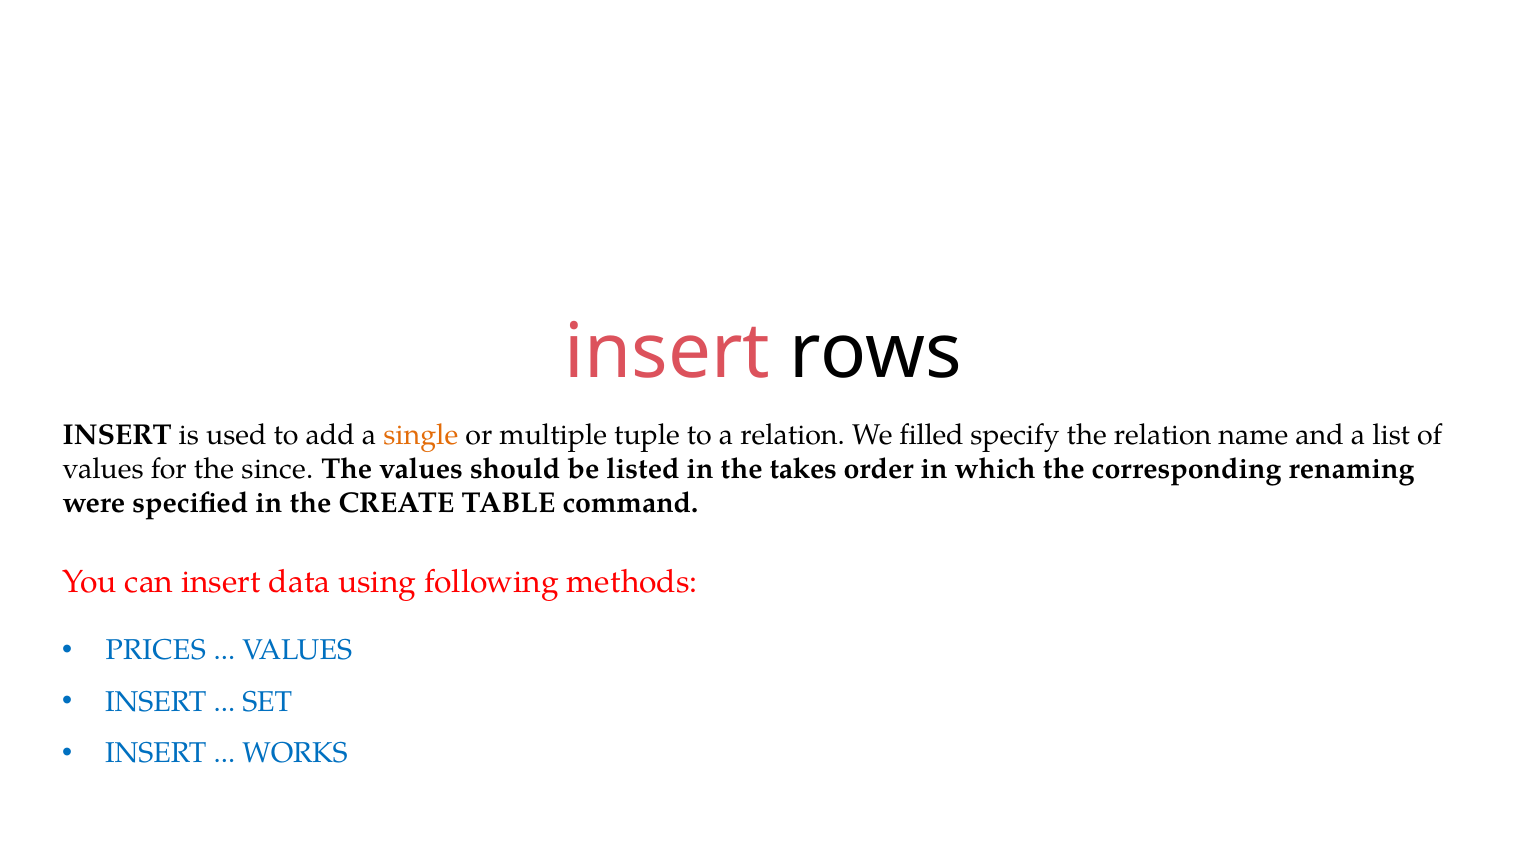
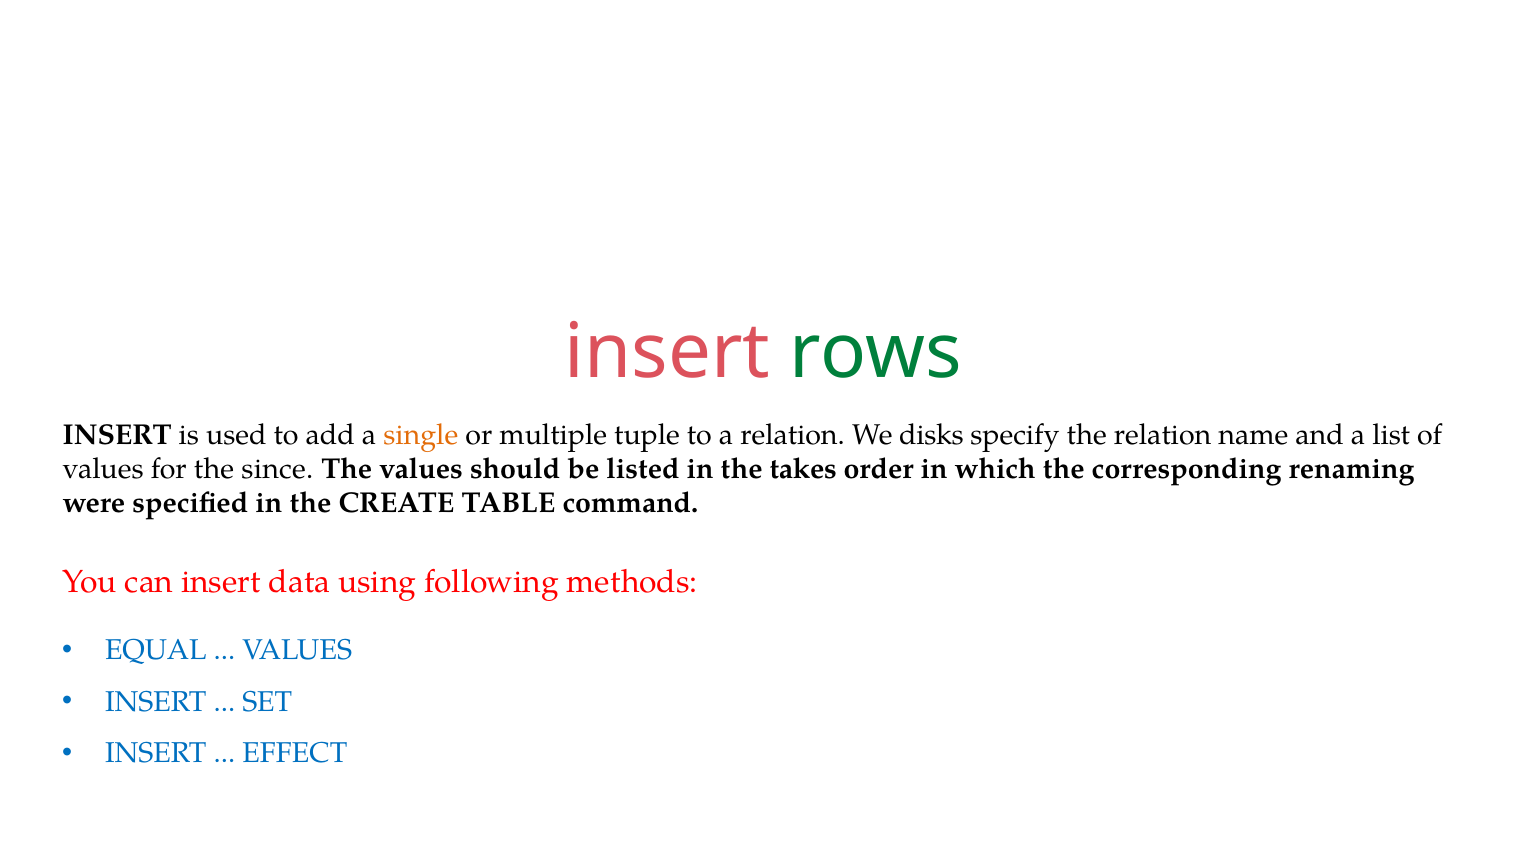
rows colour: black -> green
filled: filled -> disks
PRICES: PRICES -> EQUAL
WORKS: WORKS -> EFFECT
